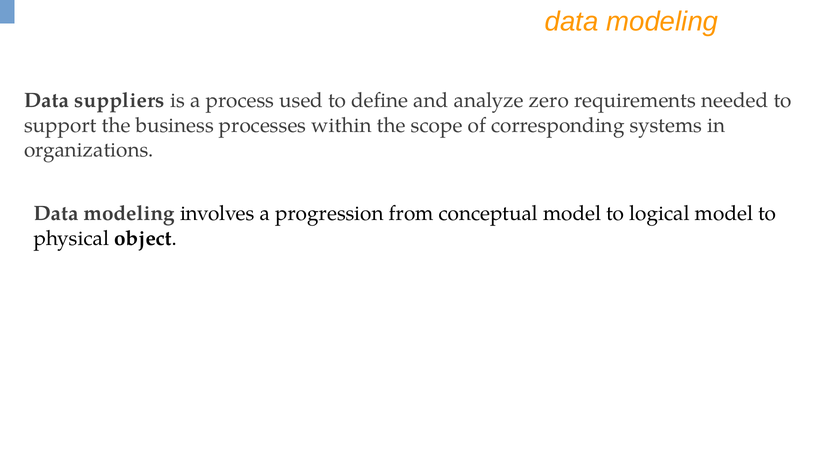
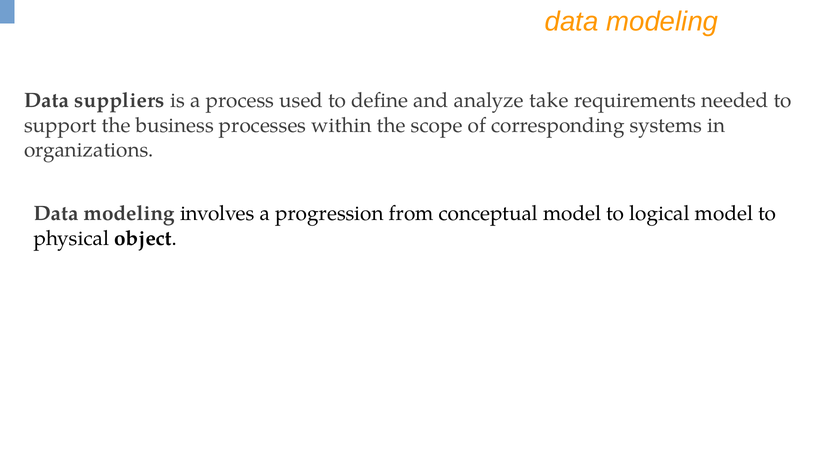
zero: zero -> take
